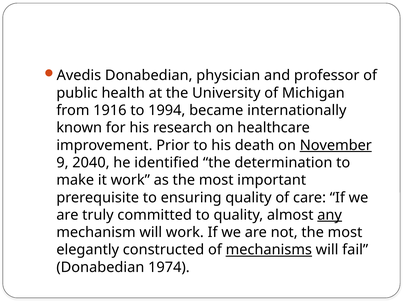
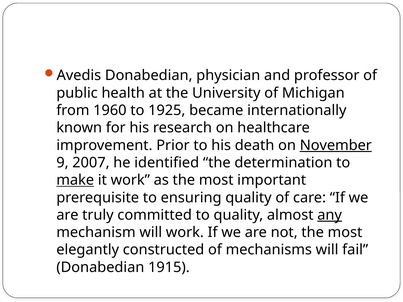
1916: 1916 -> 1960
1994: 1994 -> 1925
2040: 2040 -> 2007
make underline: none -> present
mechanisms underline: present -> none
1974: 1974 -> 1915
